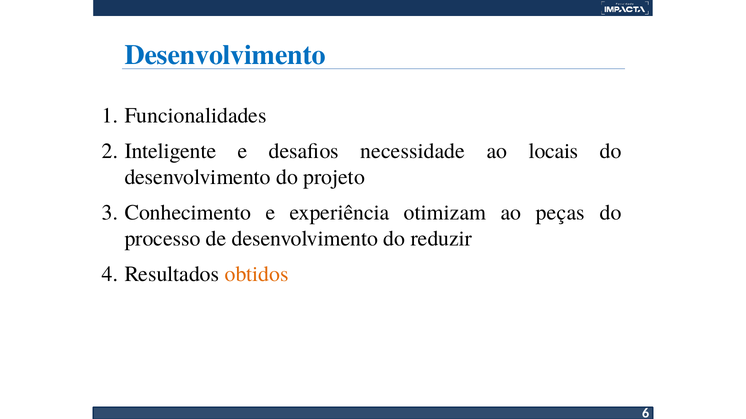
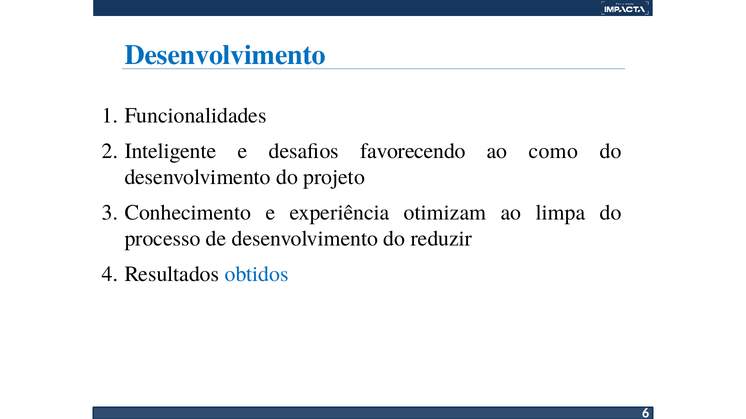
necessidade: necessidade -> favorecendo
locais: locais -> como
peças: peças -> limpa
obtidos colour: orange -> blue
